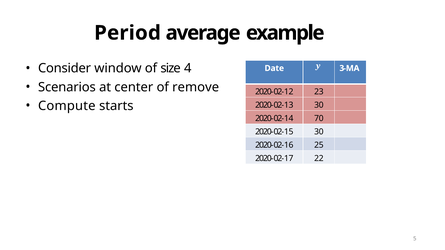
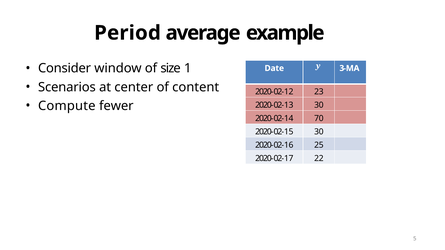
4: 4 -> 1
remove: remove -> content
starts: starts -> fewer
